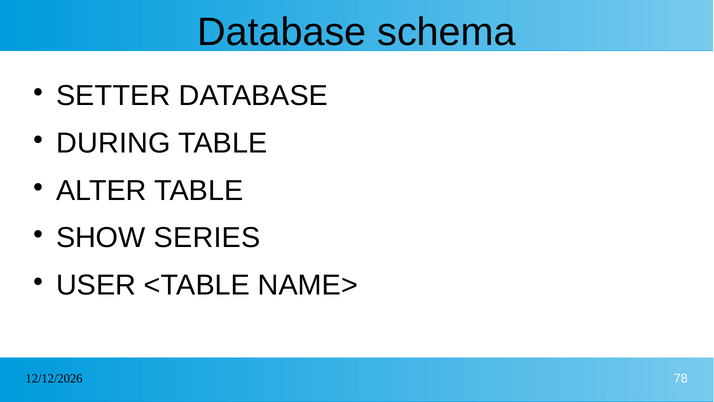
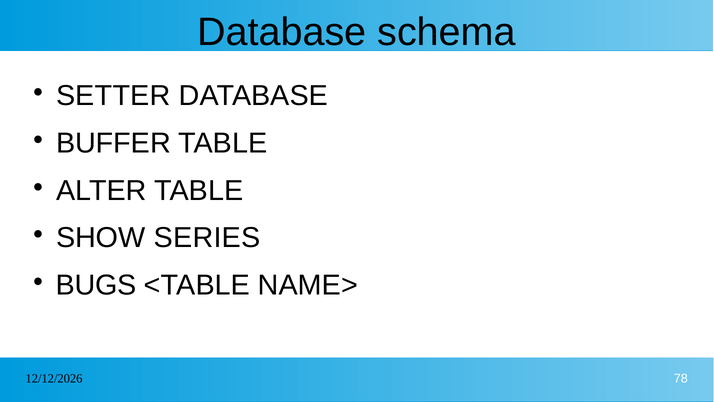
DURING: DURING -> BUFFER
USER: USER -> BUGS
